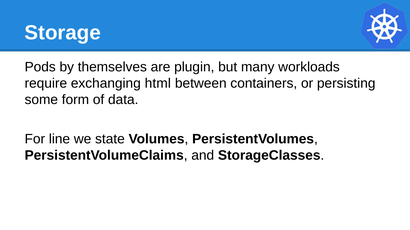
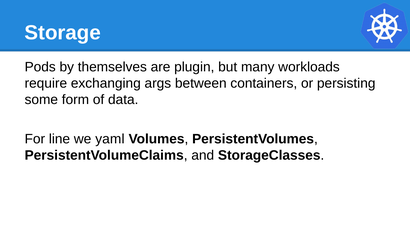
html: html -> args
state: state -> yaml
